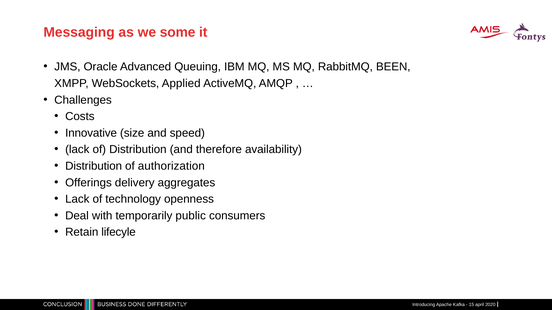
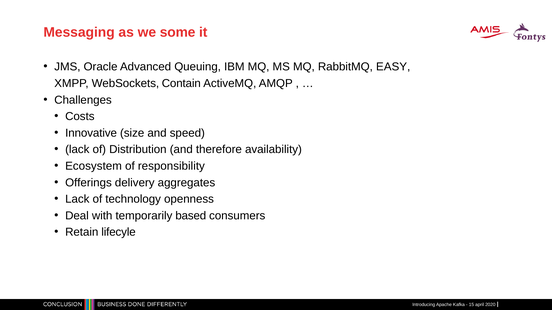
BEEN: BEEN -> EASY
Applied: Applied -> Contain
Distribution at (94, 166): Distribution -> Ecosystem
authorization: authorization -> responsibility
public: public -> based
